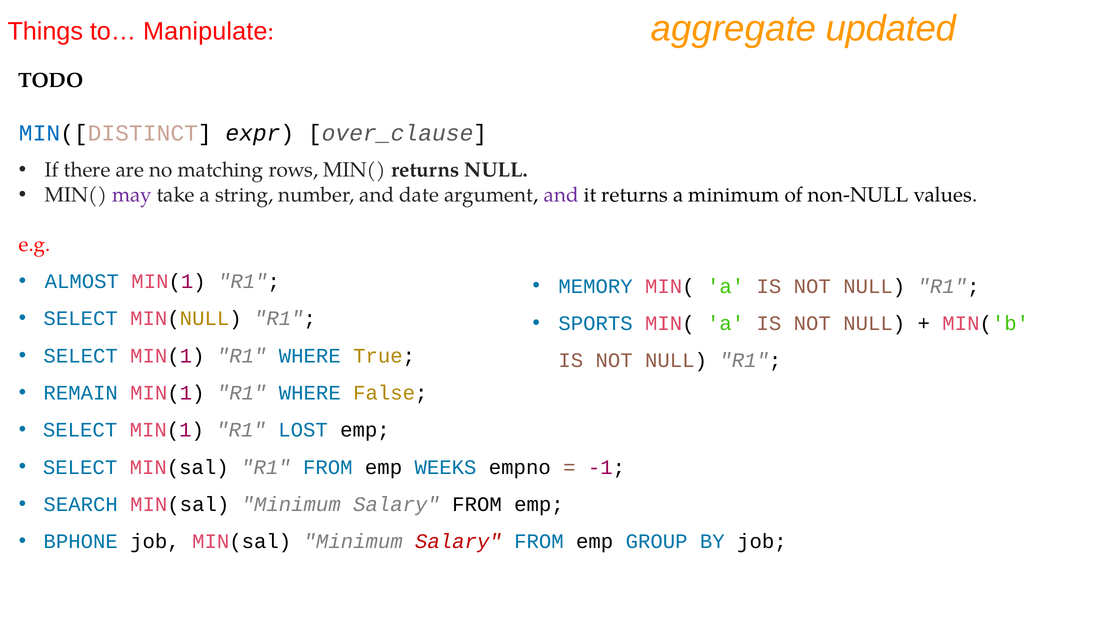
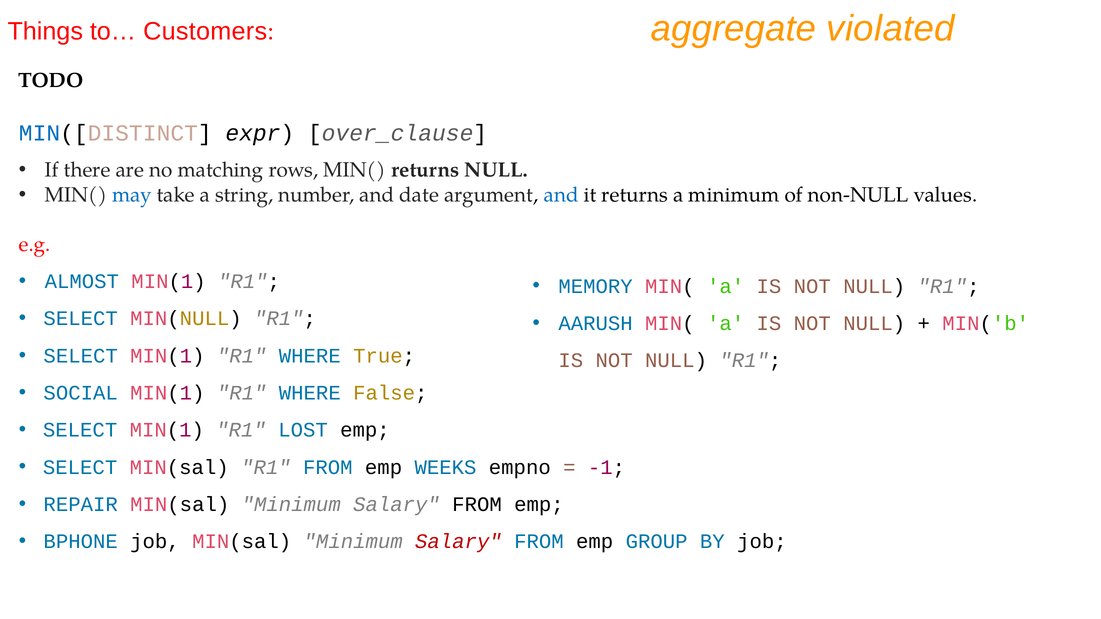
Manipulate: Manipulate -> Customers
updated: updated -> violated
may colour: purple -> blue
and at (561, 195) colour: purple -> blue
SPORTS: SPORTS -> AARUSH
REMAIN: REMAIN -> SOCIAL
SEARCH: SEARCH -> REPAIR
